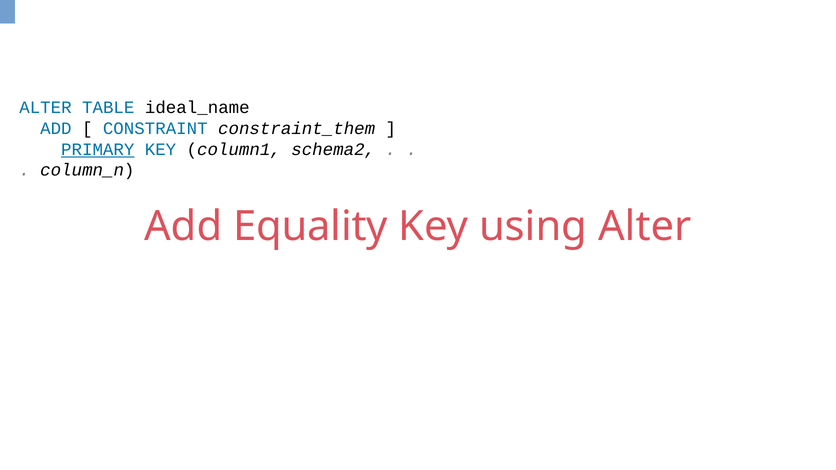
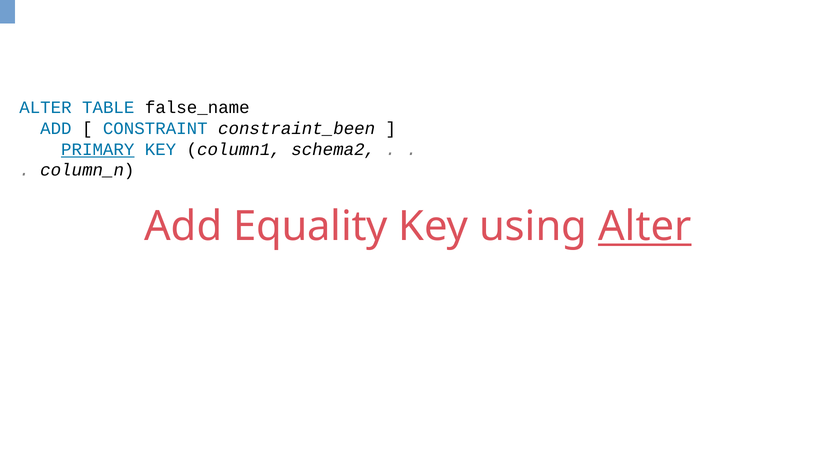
ideal_name: ideal_name -> false_name
constraint_them: constraint_them -> constraint_been
Alter at (645, 227) underline: none -> present
